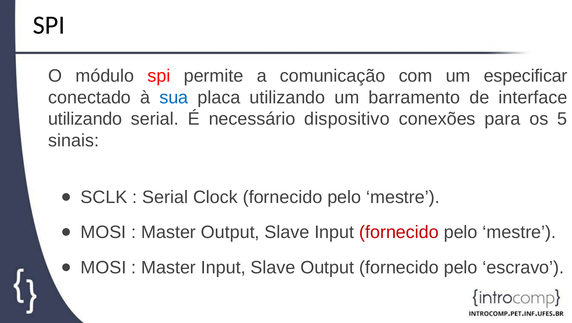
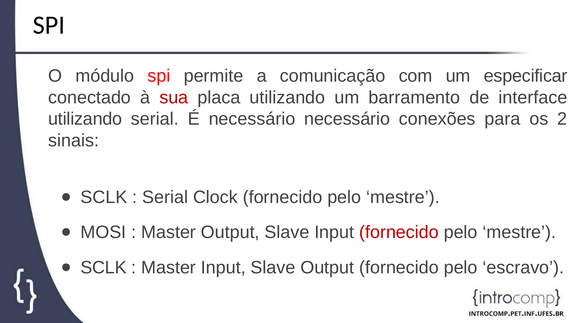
sua colour: blue -> red
necessário dispositivo: dispositivo -> necessário
5: 5 -> 2
MOSI at (103, 267): MOSI -> SCLK
